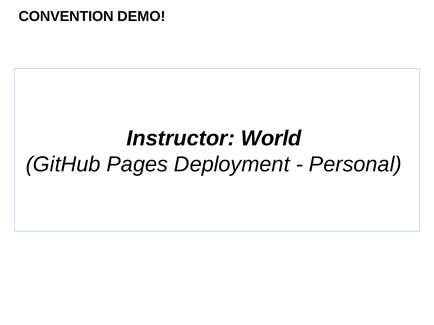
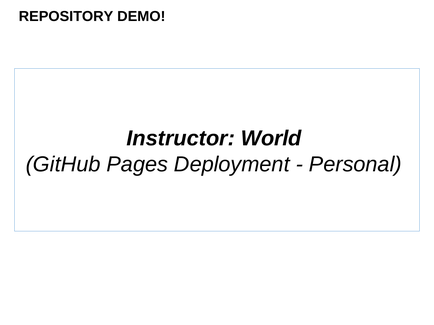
CONVENTION: CONVENTION -> REPOSITORY
